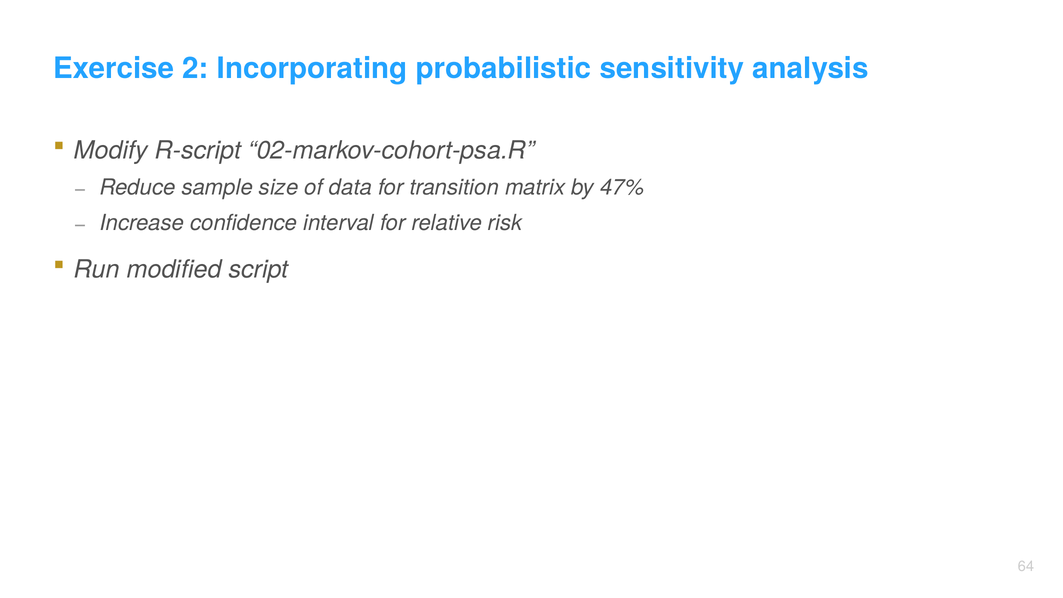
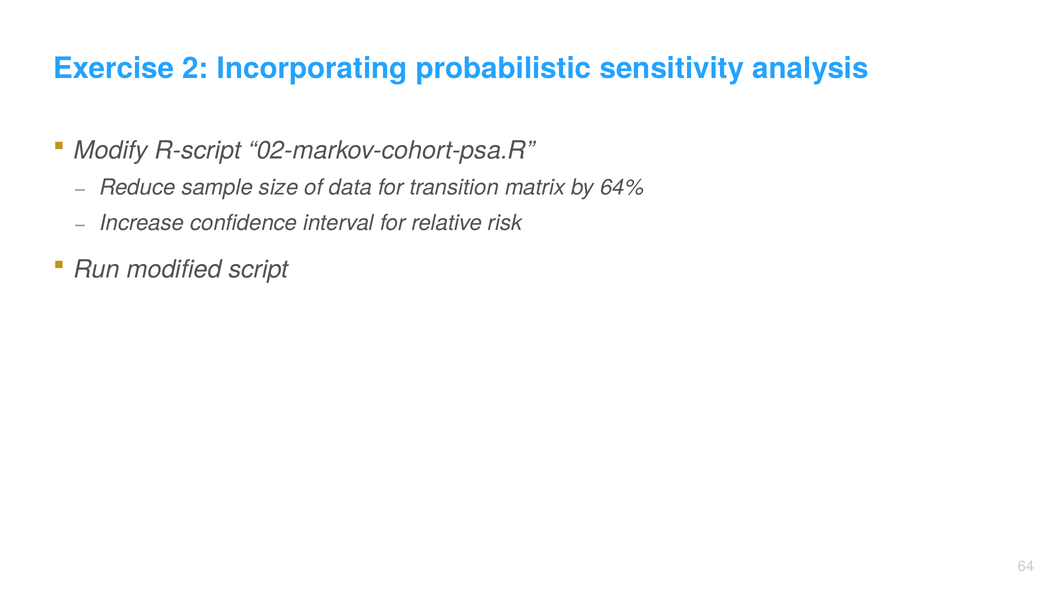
47%: 47% -> 64%
